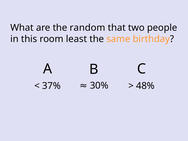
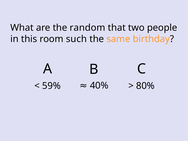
least: least -> such
30%: 30% -> 40%
48%: 48% -> 80%
37%: 37% -> 59%
